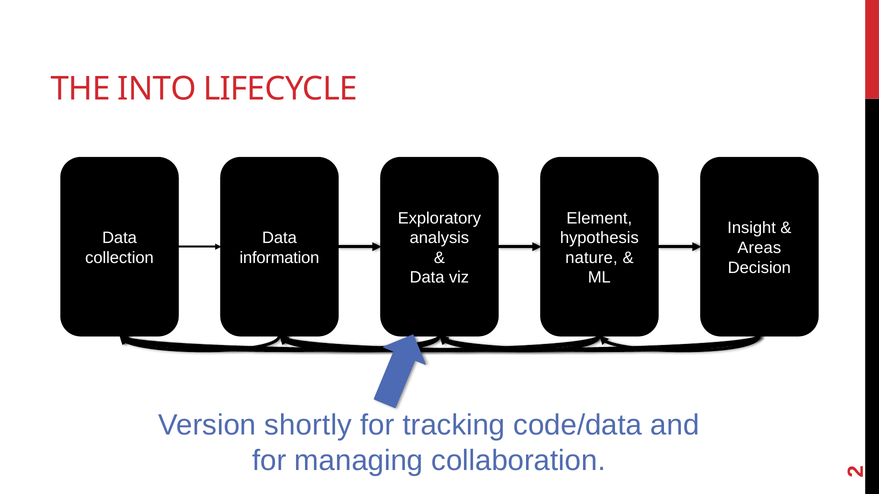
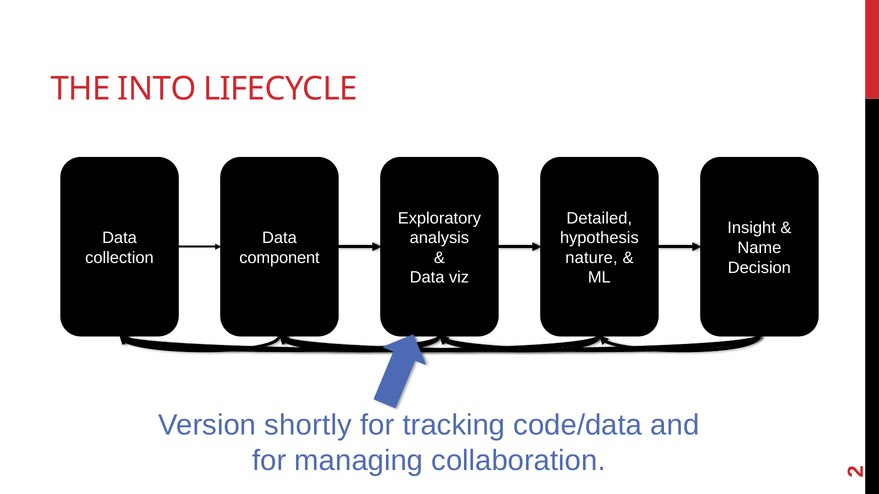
Element: Element -> Detailed
Areas: Areas -> Name
information: information -> component
